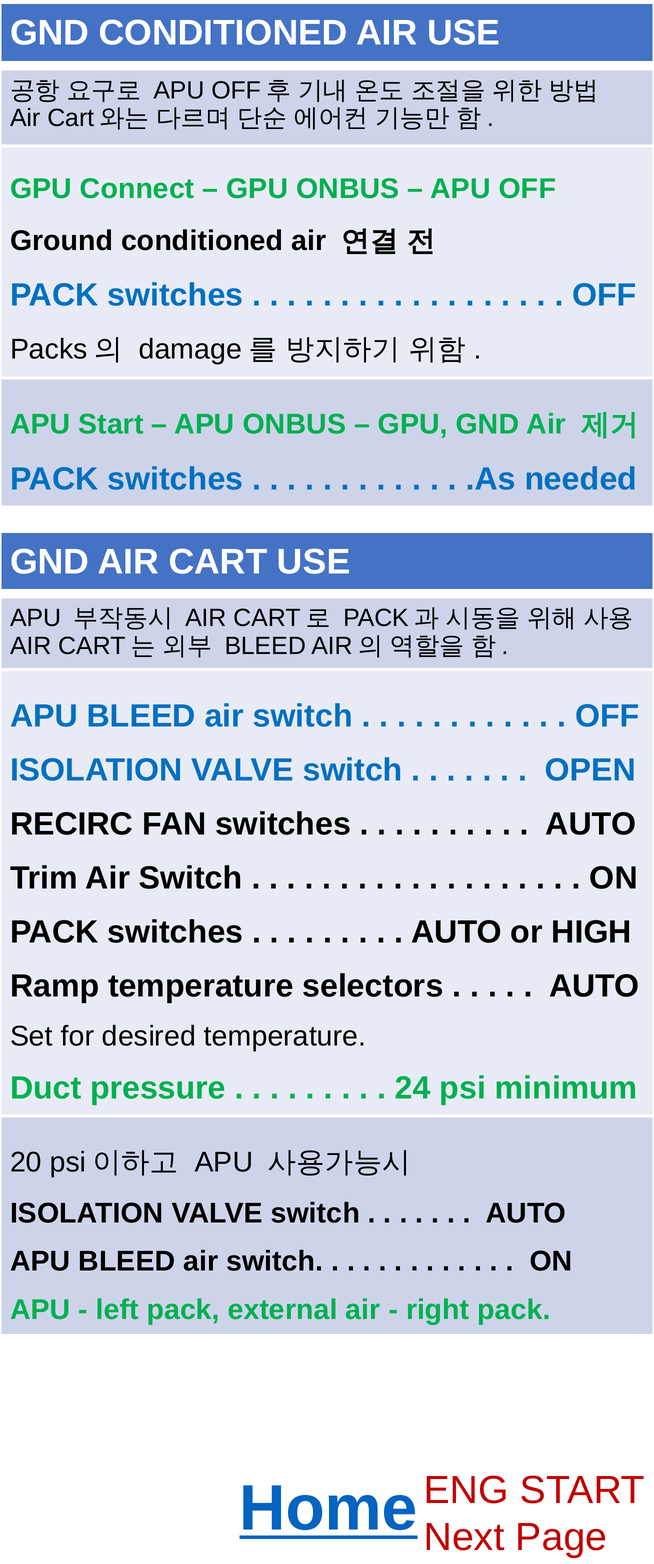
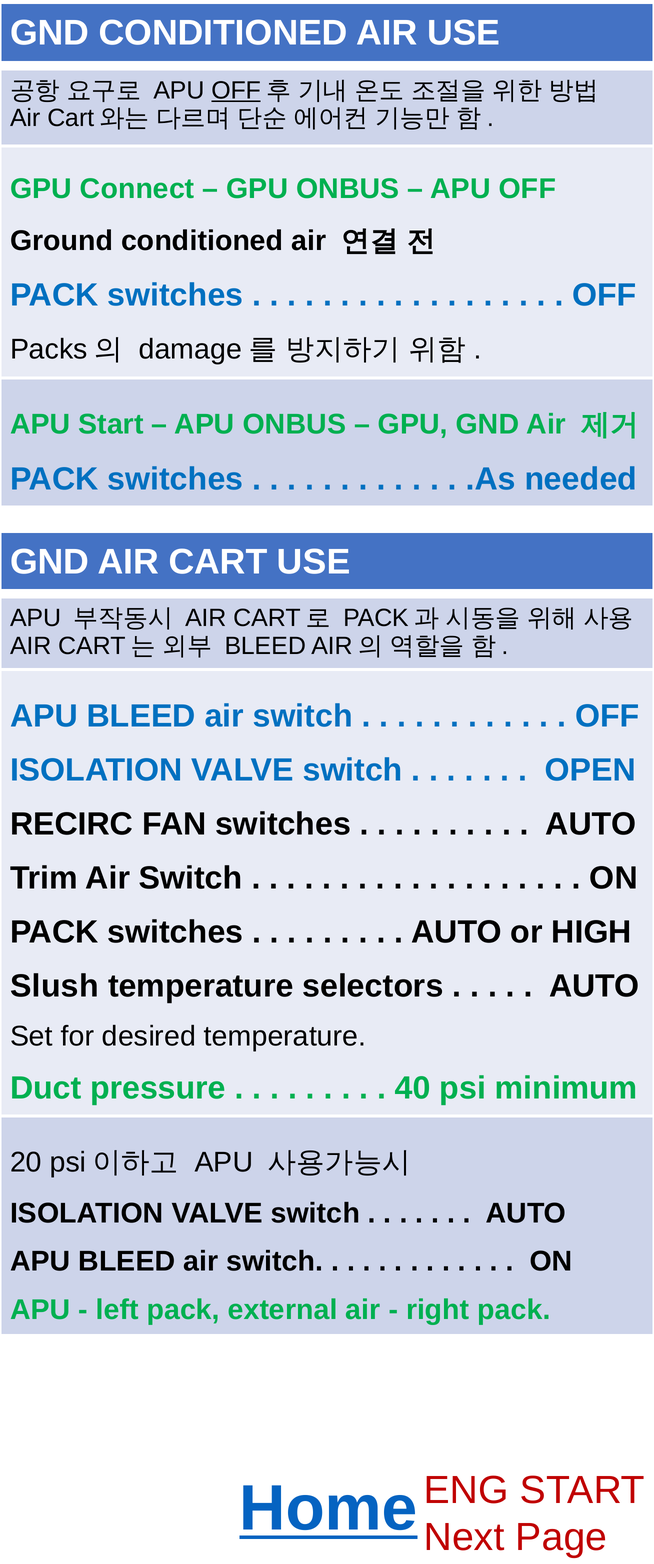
OFF at (236, 90) underline: none -> present
Ramp: Ramp -> Slush
24: 24 -> 40
